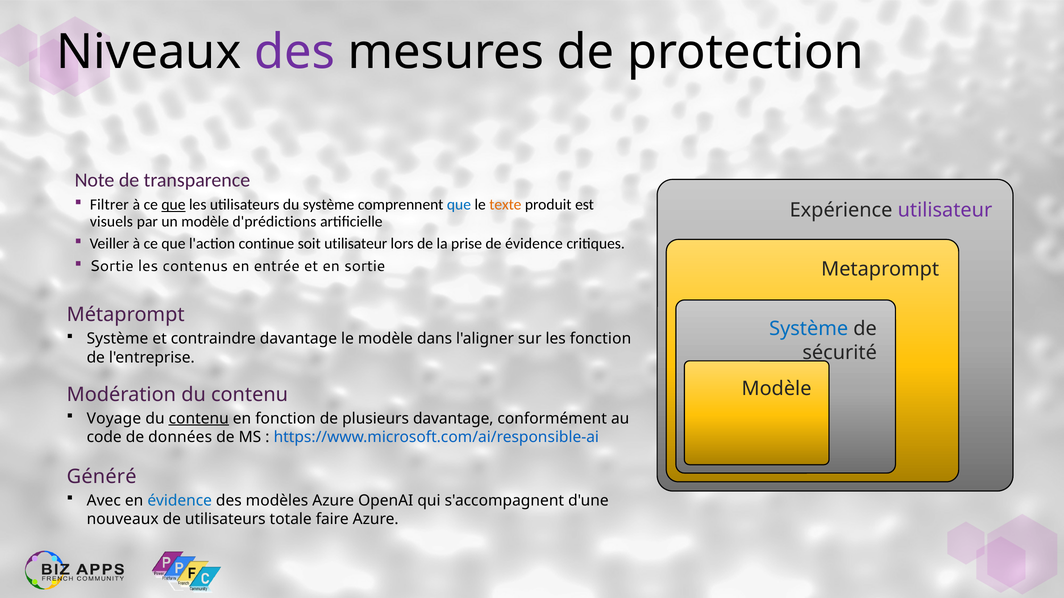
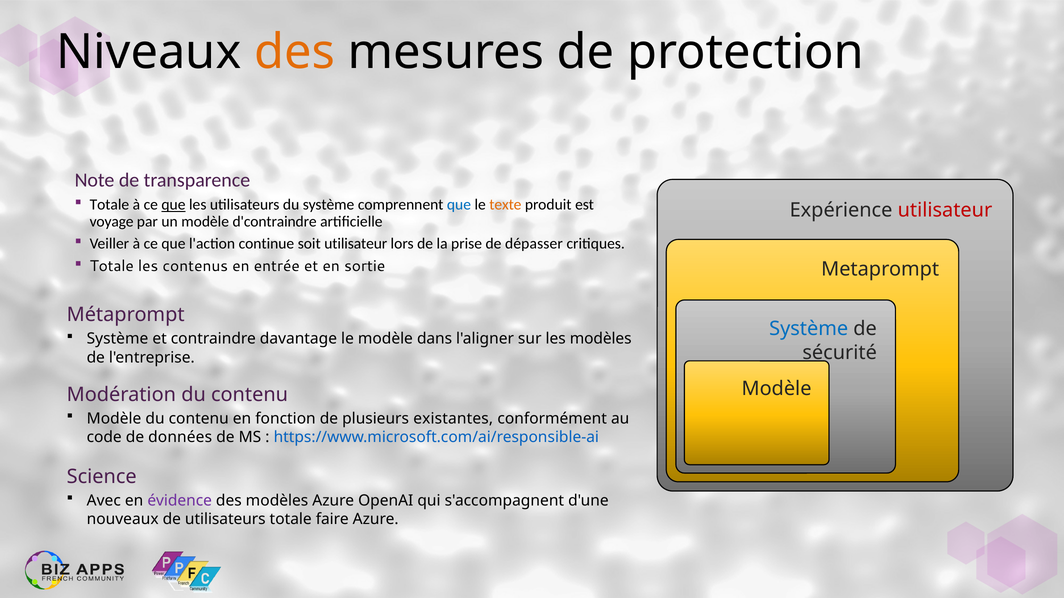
des at (295, 52) colour: purple -> orange
Filtrer at (109, 205): Filtrer -> Totale
utilisateur at (945, 210) colour: purple -> red
visuels: visuels -> voyage
d'prédictions: d'prédictions -> d'contraindre
de évidence: évidence -> dépasser
Sortie at (112, 266): Sortie -> Totale
les fonction: fonction -> modèles
Voyage at (114, 419): Voyage -> Modèle
contenu at (199, 419) underline: present -> none
plusieurs davantage: davantage -> existantes
Généré: Généré -> Science
évidence at (180, 501) colour: blue -> purple
